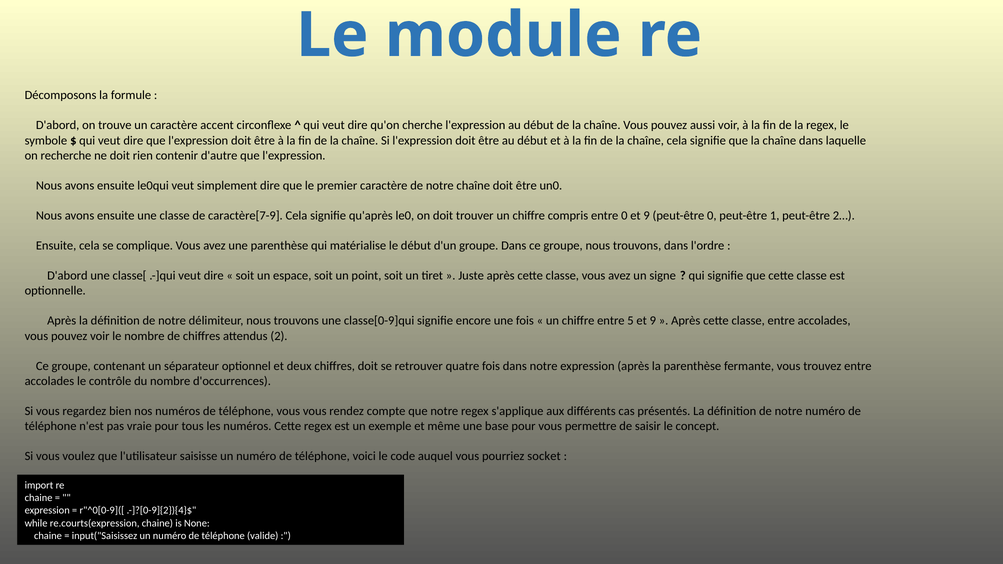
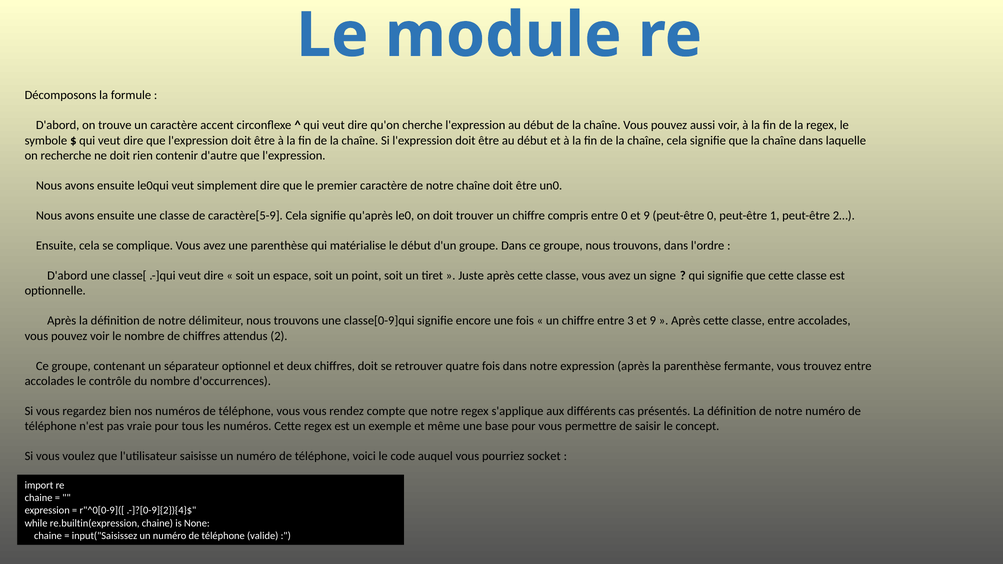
caractère[7-9: caractère[7-9 -> caractère[5-9
5: 5 -> 3
re.courts(expression: re.courts(expression -> re.builtin(expression
